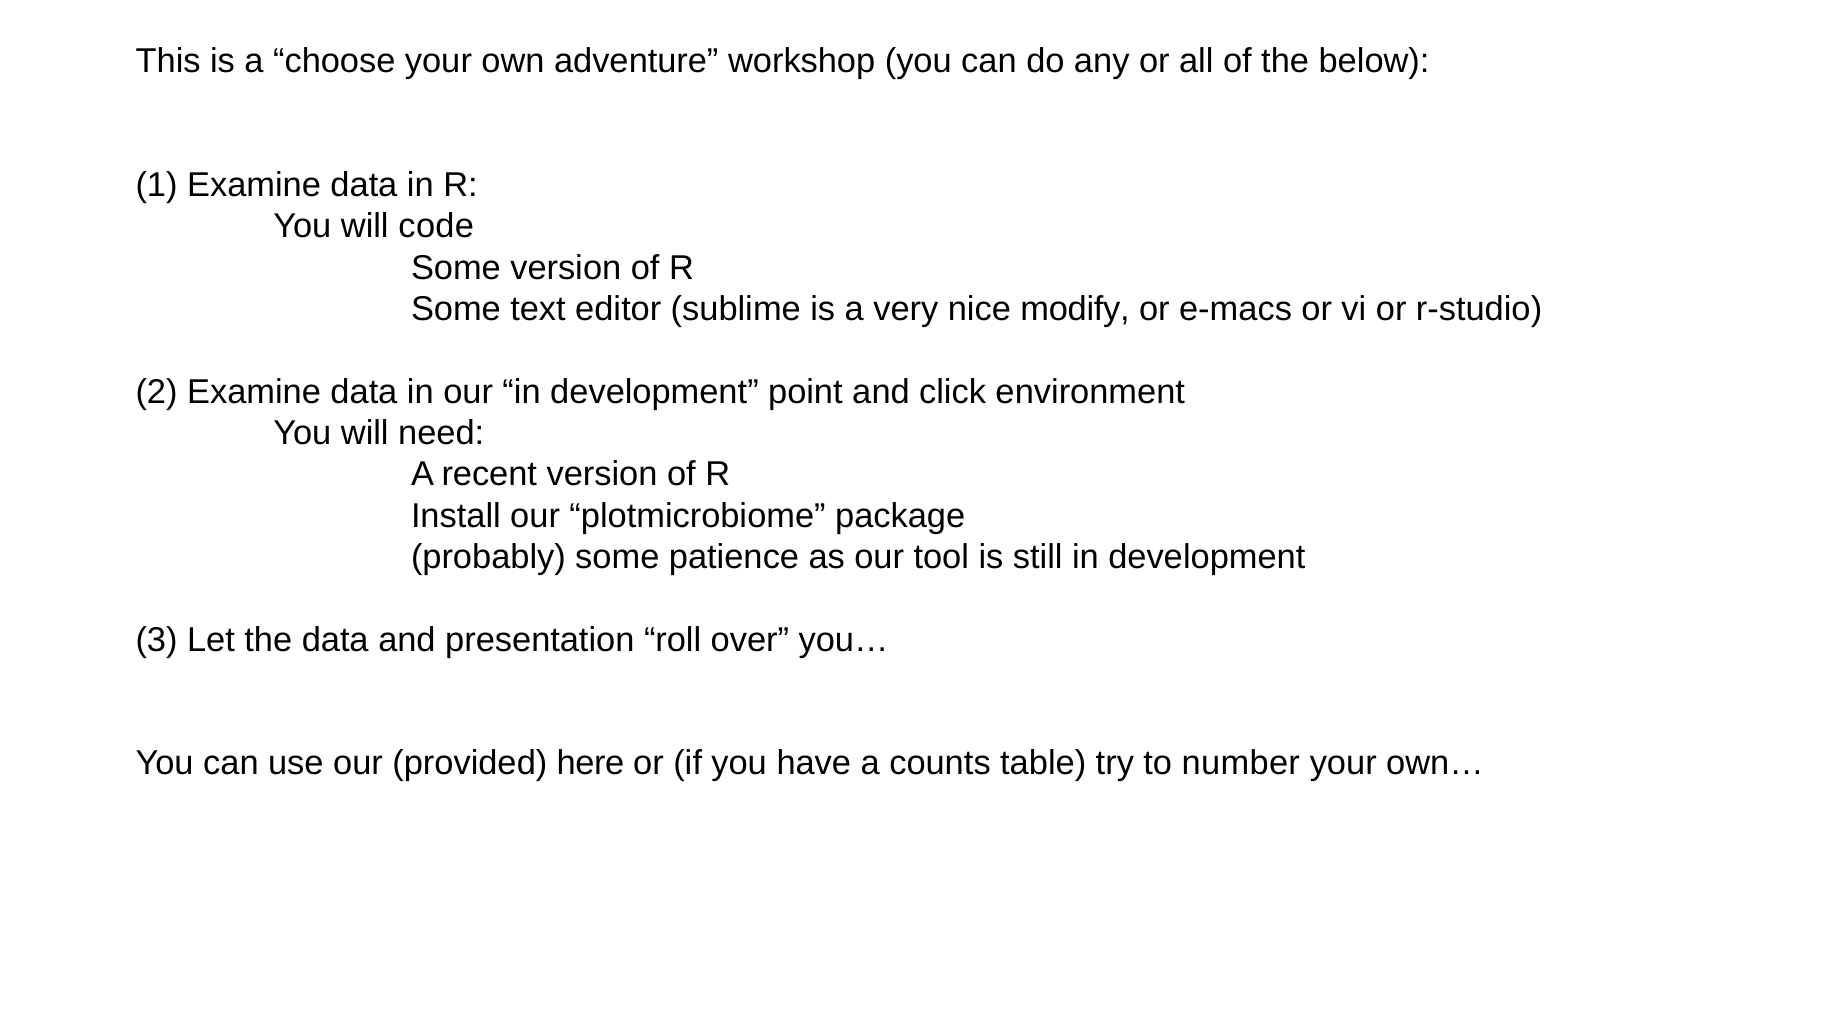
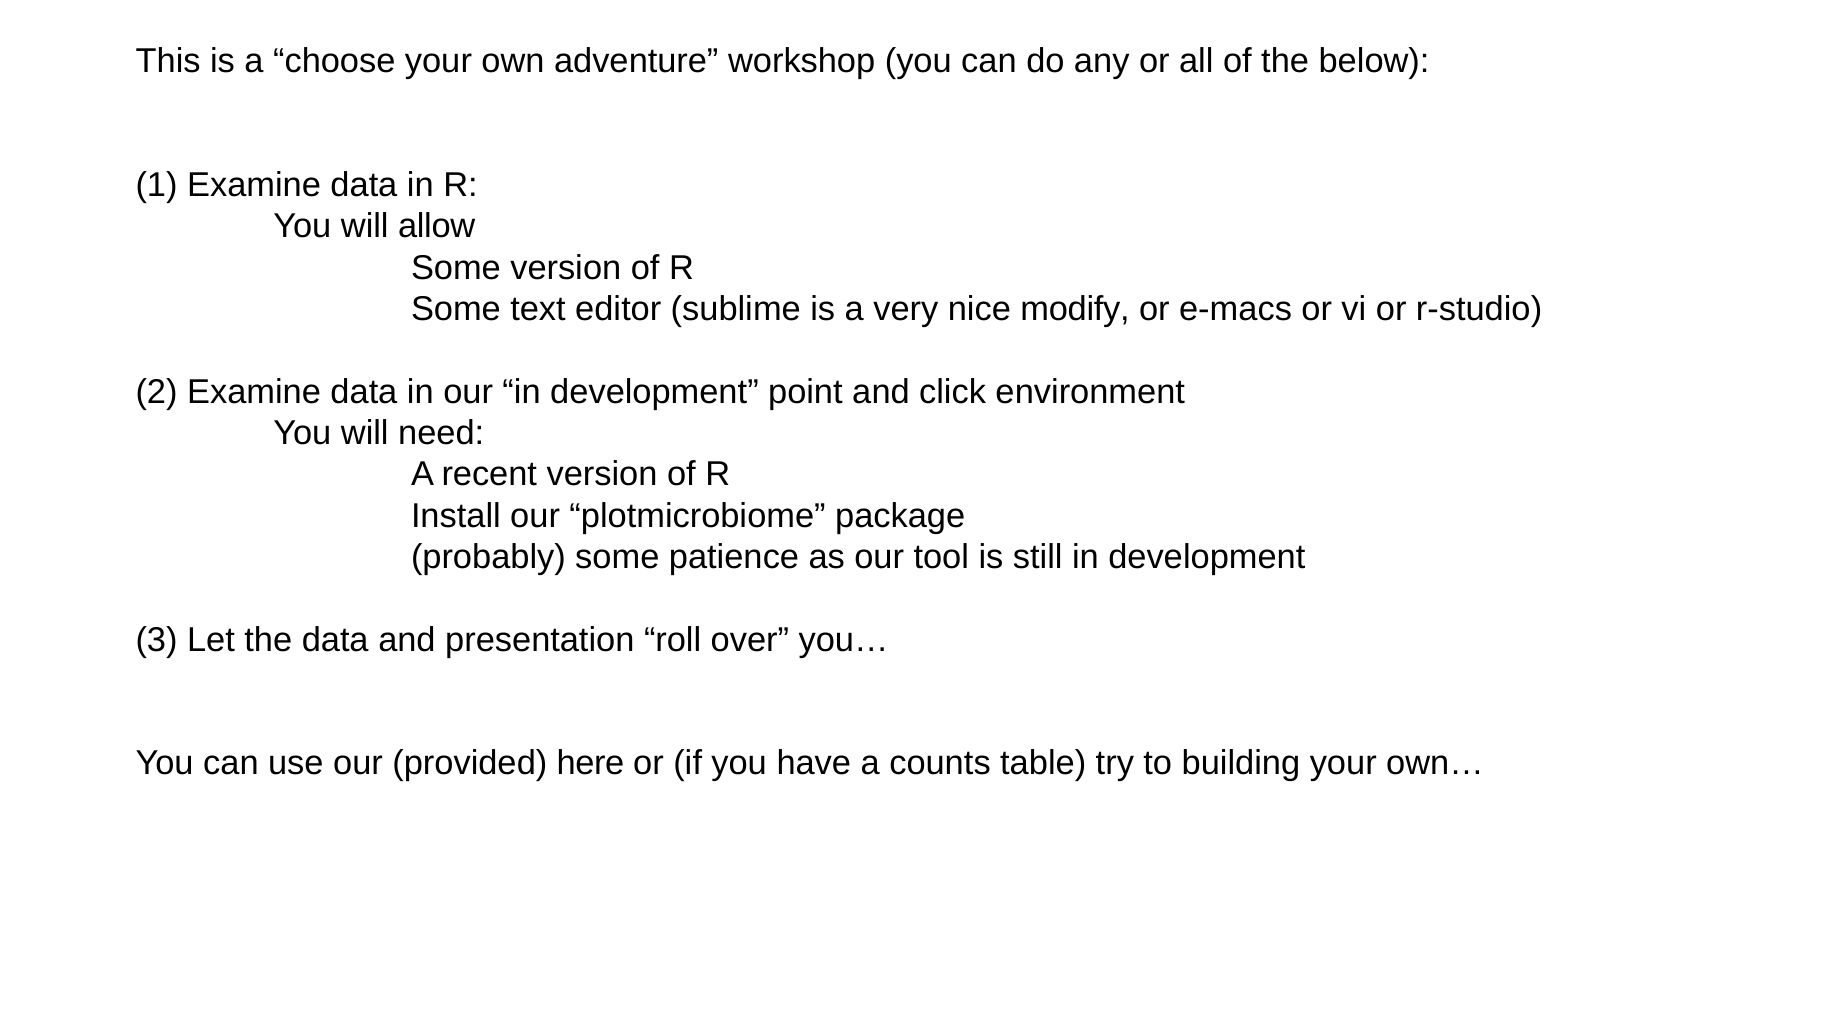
code: code -> allow
number: number -> building
